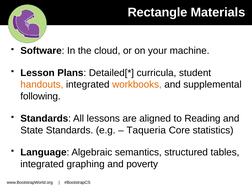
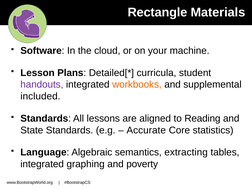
handouts colour: orange -> purple
following: following -> included
Taqueria: Taqueria -> Accurate
structured: structured -> extracting
